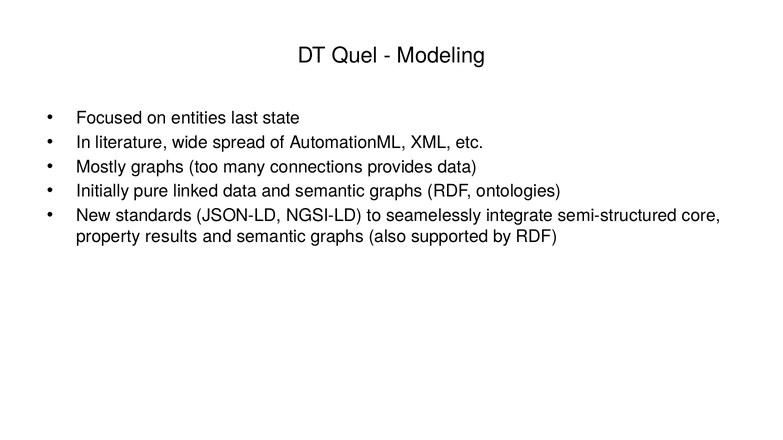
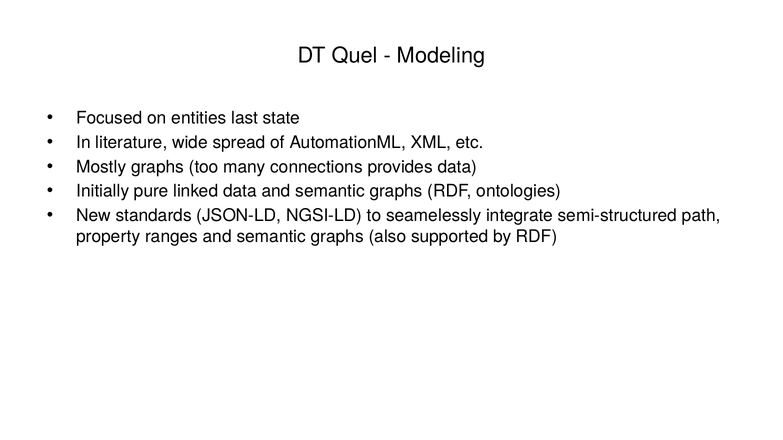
core: core -> path
results: results -> ranges
